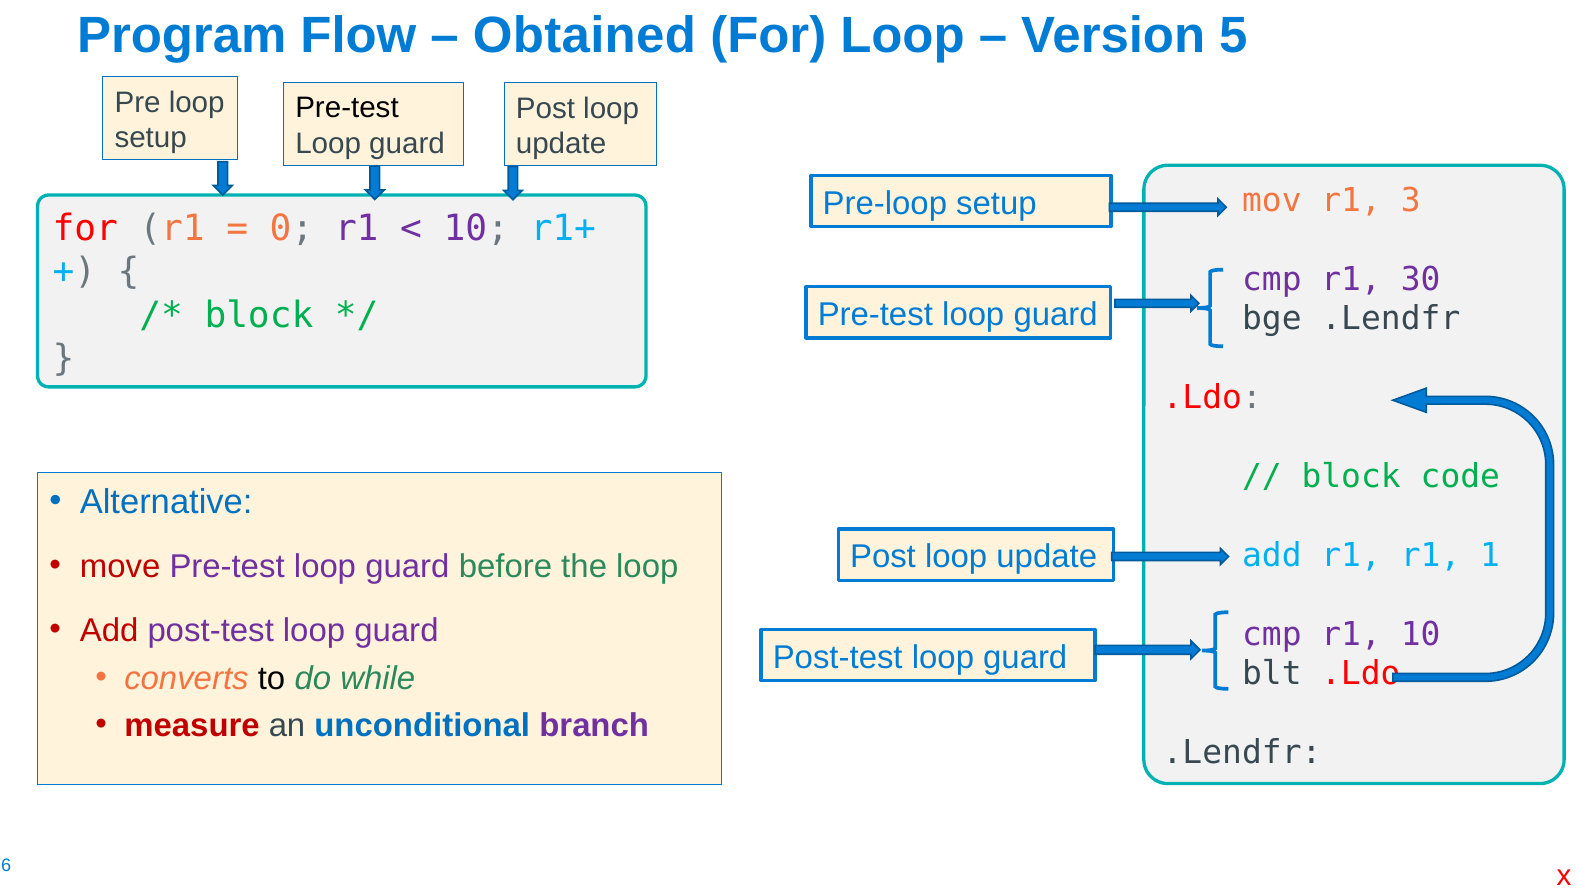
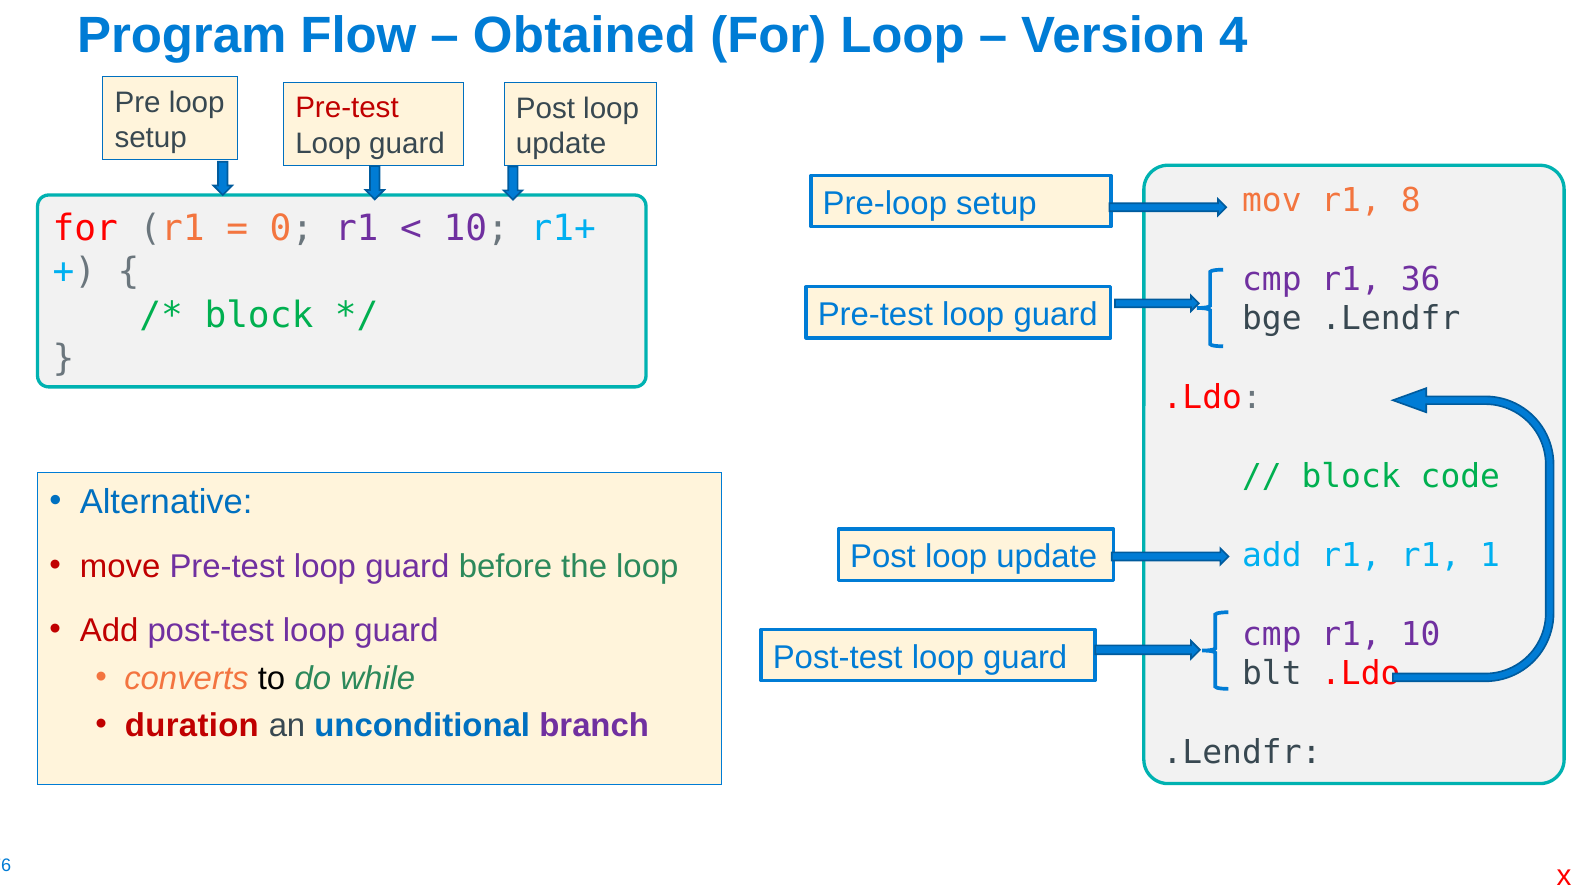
5: 5 -> 4
Pre-test at (347, 108) colour: black -> red
3: 3 -> 8
30: 30 -> 36
measure: measure -> duration
